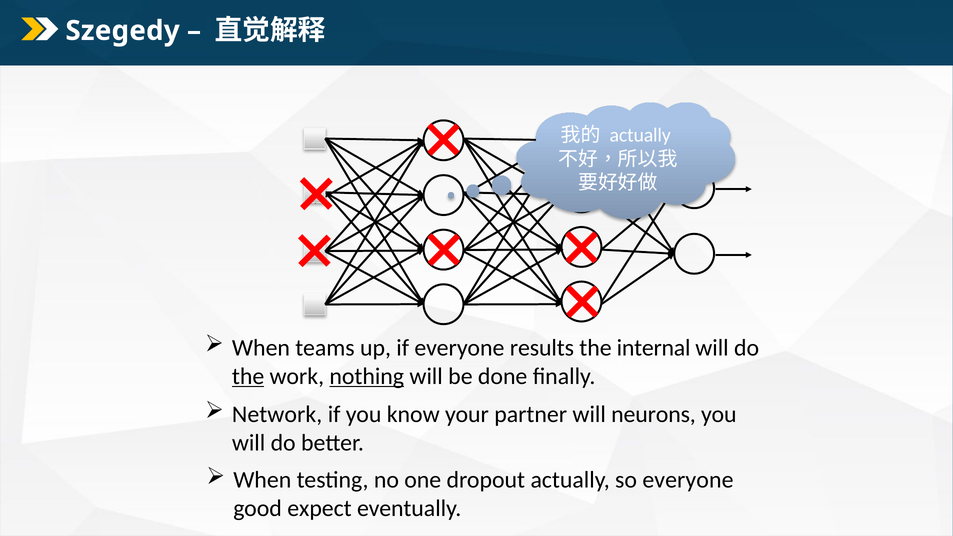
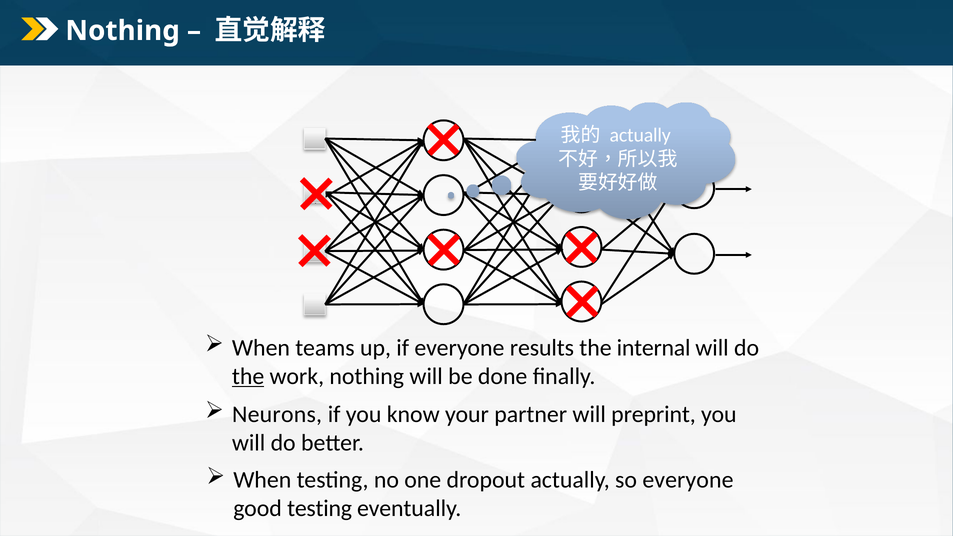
Szegedy at (123, 31): Szegedy -> Nothing
nothing at (367, 376) underline: present -> none
Network: Network -> Neurons
neurons: neurons -> preprint
good expect: expect -> testing
